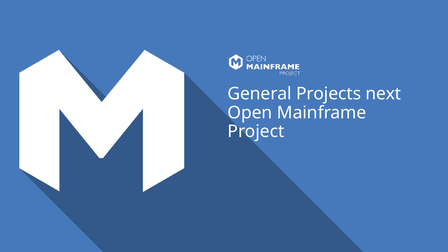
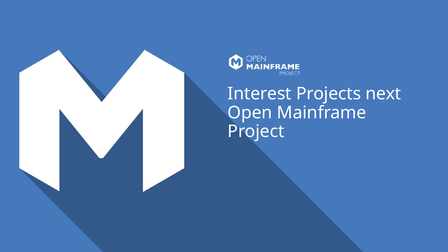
General: General -> Interest
